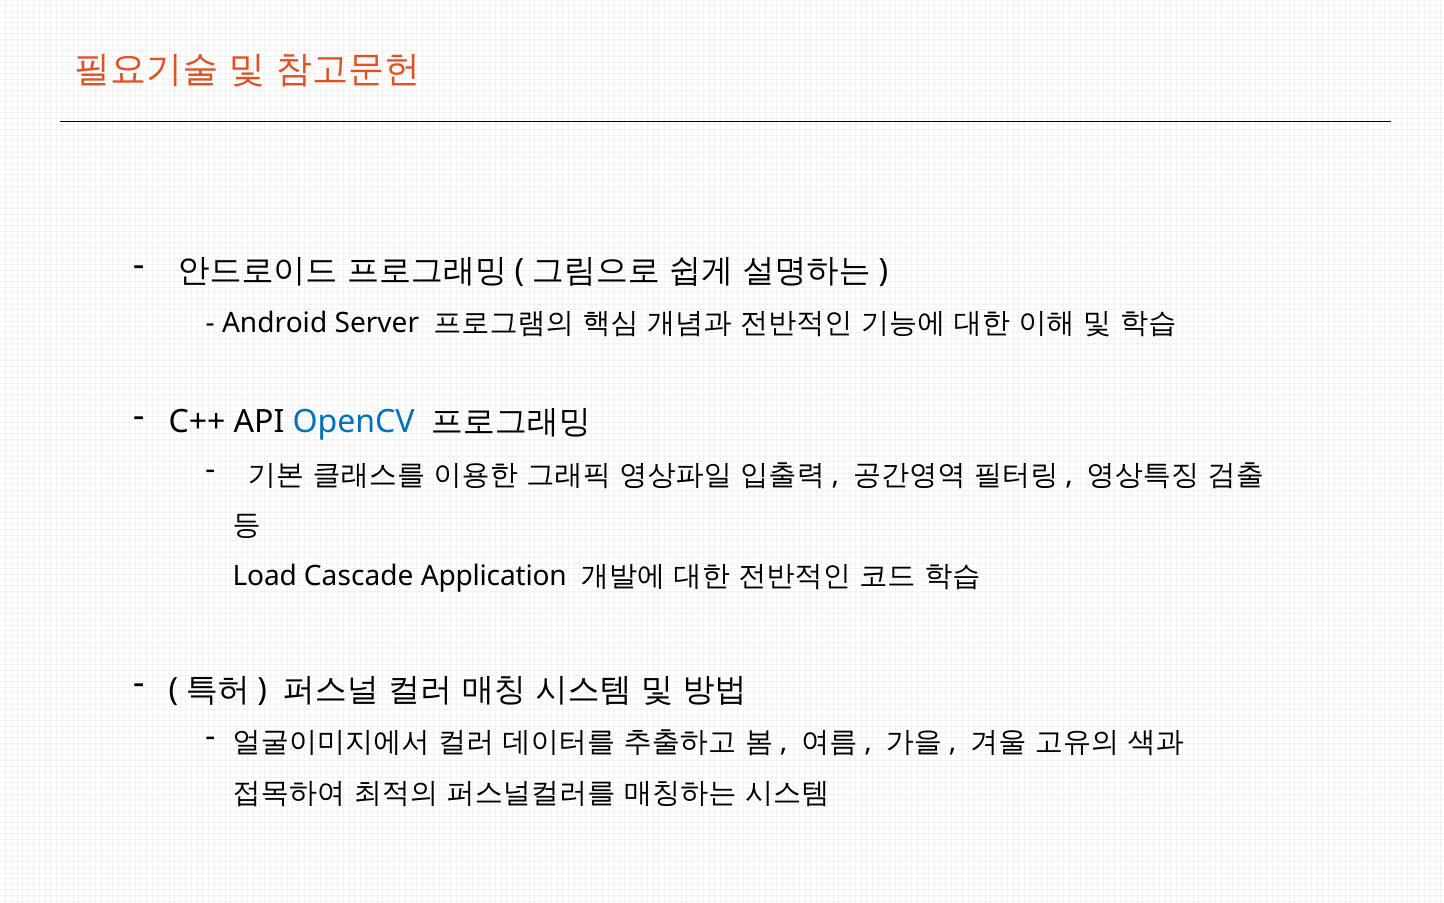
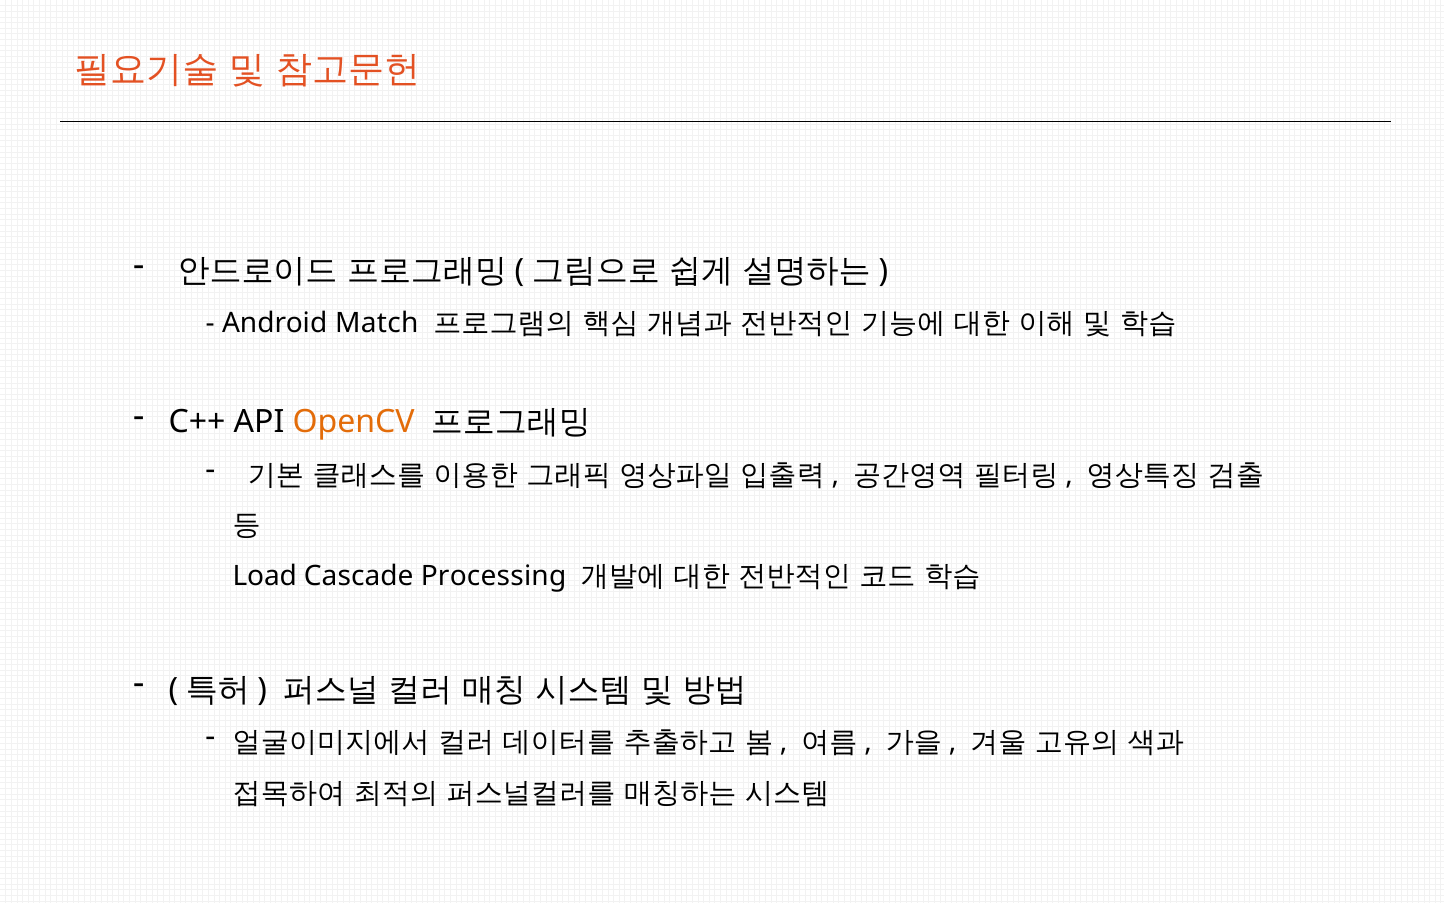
Server: Server -> Match
OpenCV colour: blue -> orange
Application: Application -> Processing
